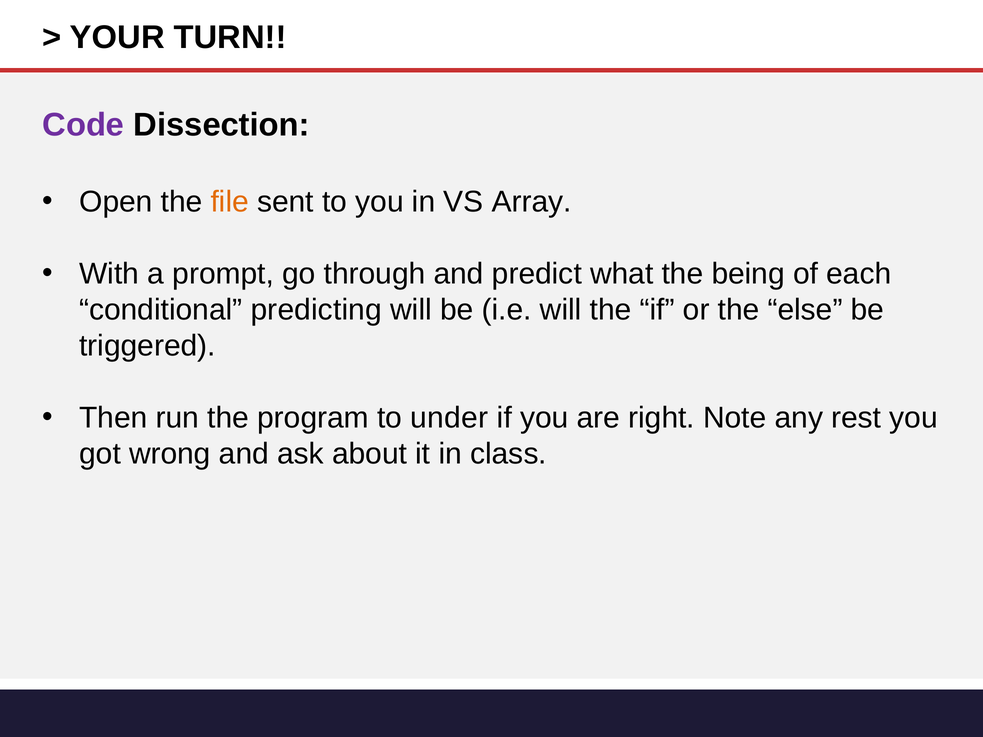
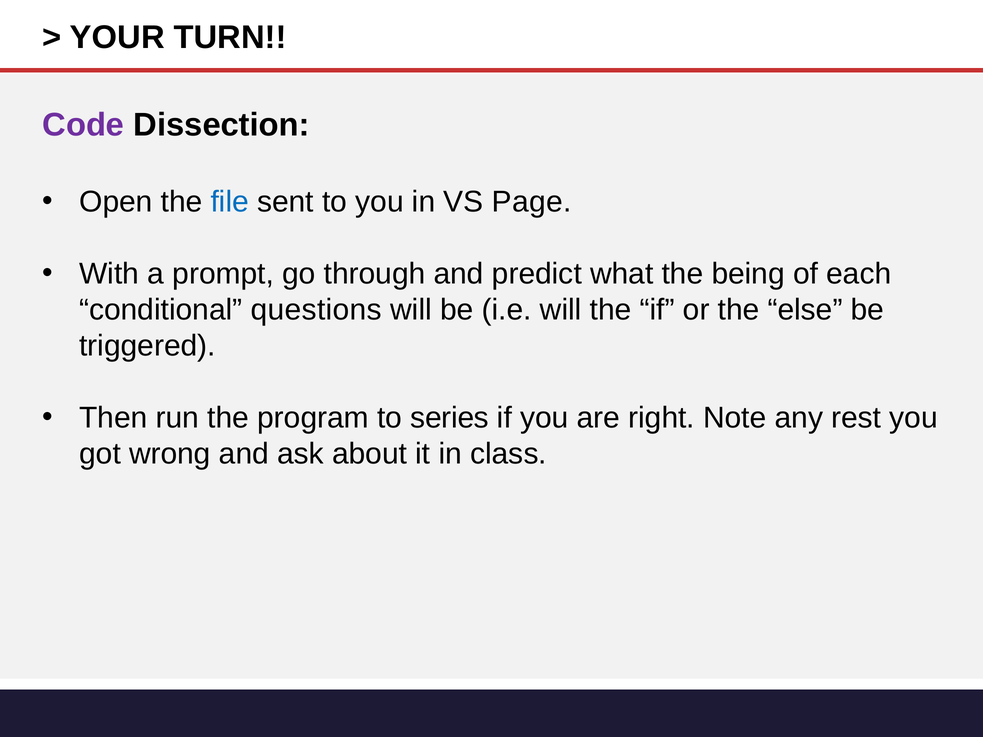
file colour: orange -> blue
Array: Array -> Page
predicting: predicting -> questions
under: under -> series
